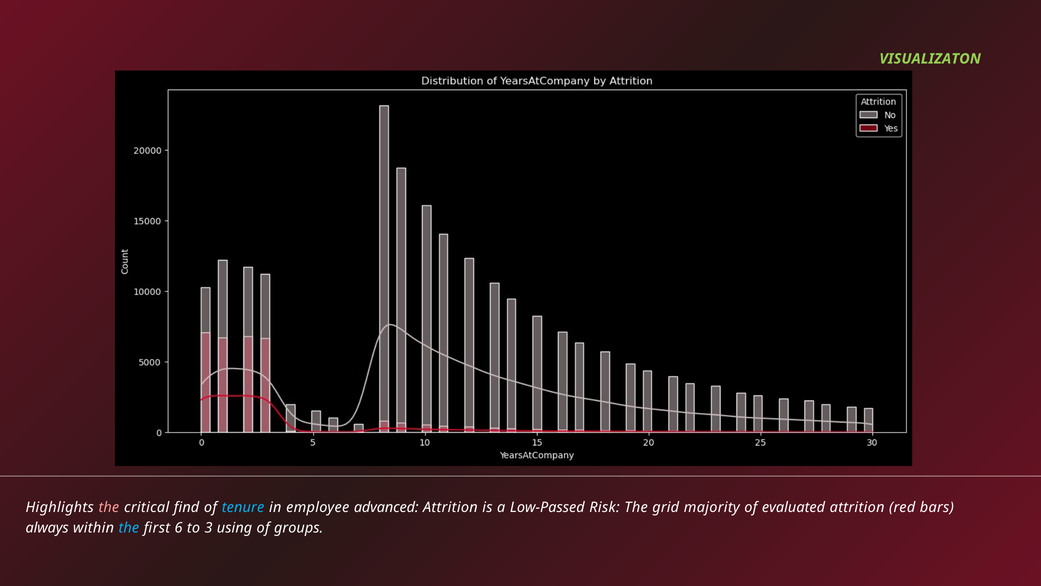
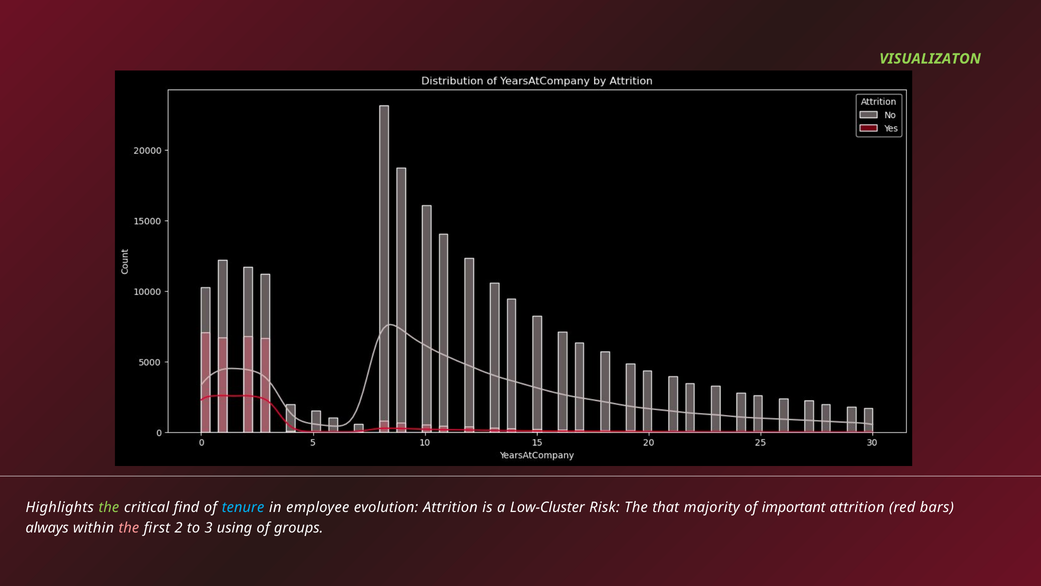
the at (109, 507) colour: pink -> light green
advanced: advanced -> evolution
Low-Passed: Low-Passed -> Low-Cluster
grid: grid -> that
evaluated: evaluated -> important
the at (129, 527) colour: light blue -> pink
6: 6 -> 2
